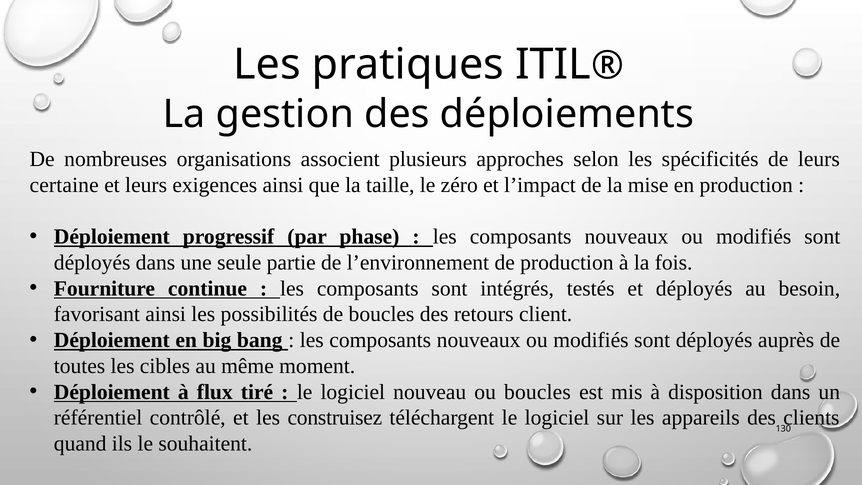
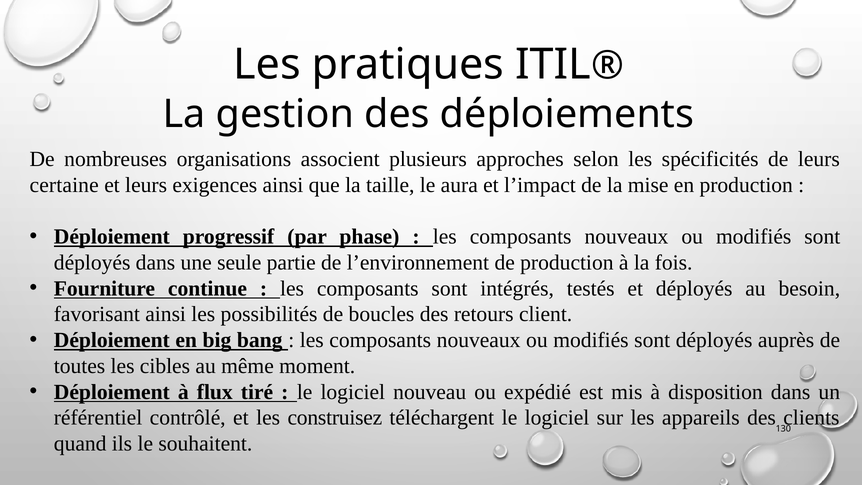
zéro: zéro -> aura
ou boucles: boucles -> expédié
